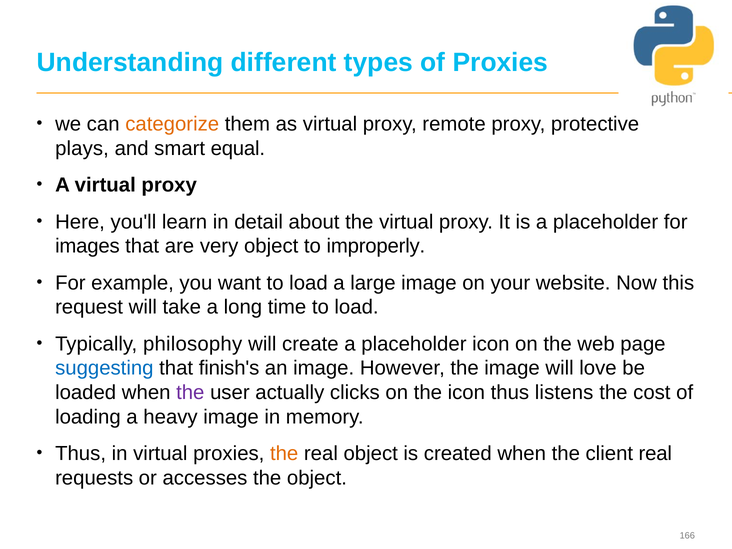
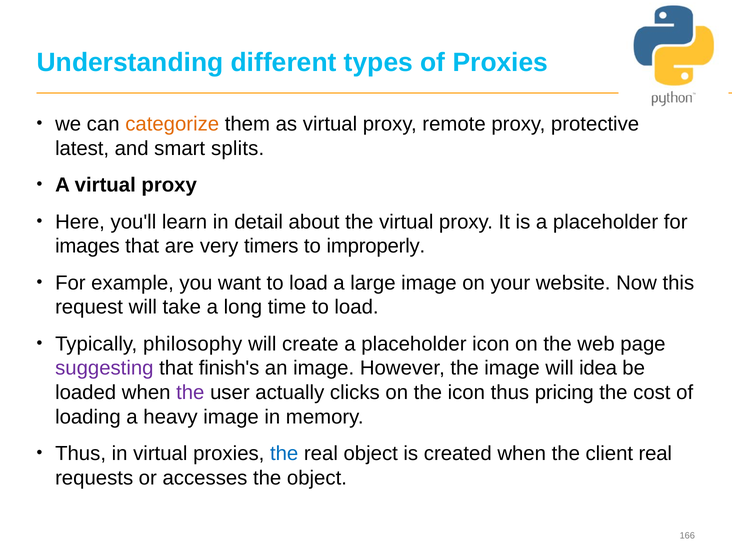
plays: plays -> latest
equal: equal -> splits
very object: object -> timers
suggesting colour: blue -> purple
love: love -> idea
listens: listens -> pricing
the at (284, 454) colour: orange -> blue
